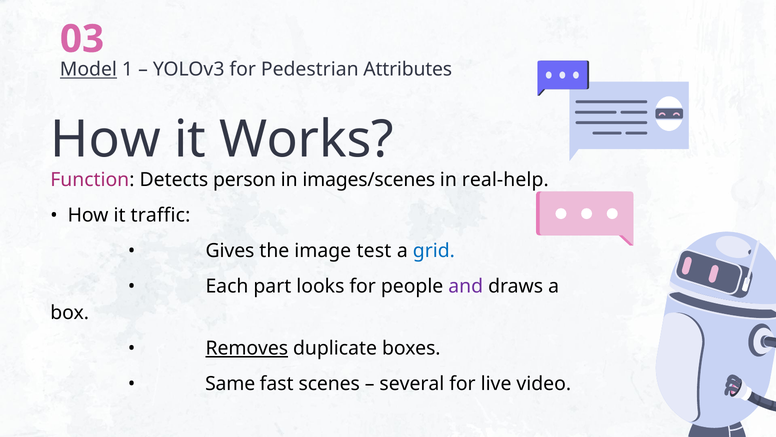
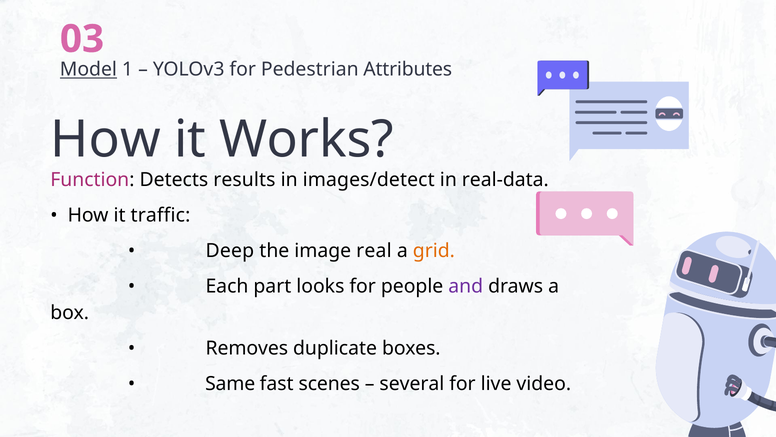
person: person -> results
images/scenes: images/scenes -> images/detect
real-help: real-help -> real-data
Gives: Gives -> Deep
test: test -> real
grid colour: blue -> orange
Removes underline: present -> none
